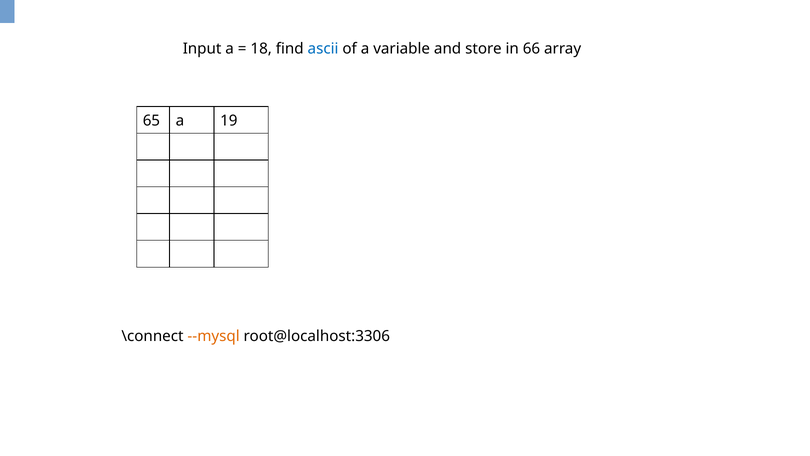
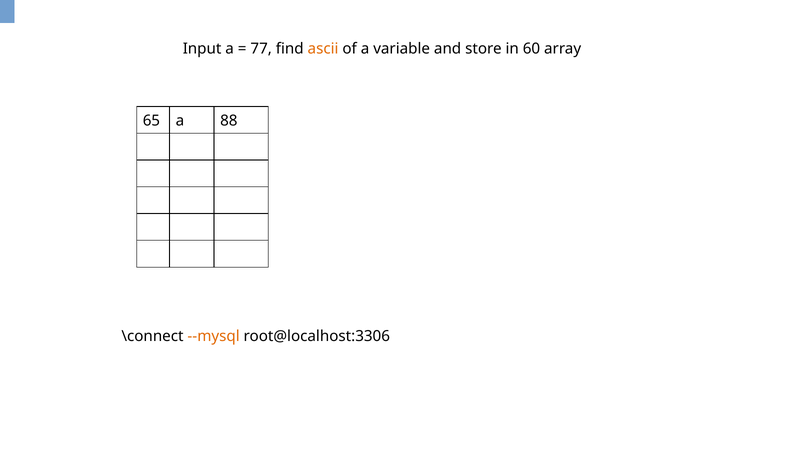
18: 18 -> 77
ascii colour: blue -> orange
66: 66 -> 60
19: 19 -> 88
